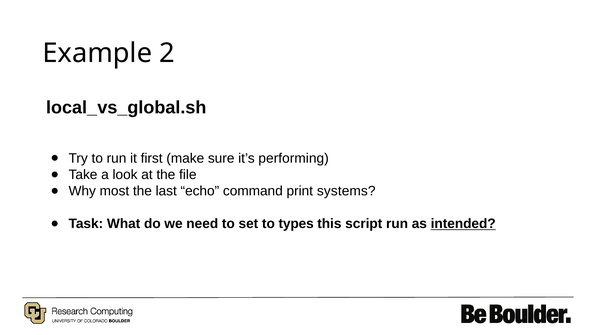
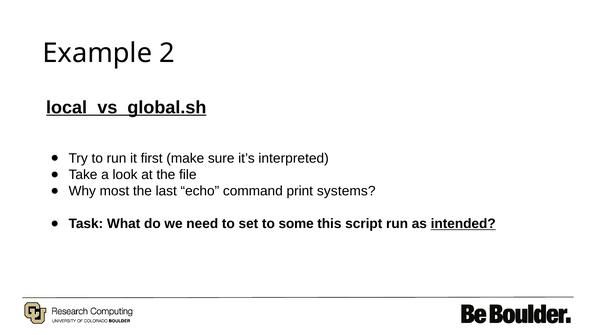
local_vs_global.sh underline: none -> present
performing: performing -> interpreted
types: types -> some
